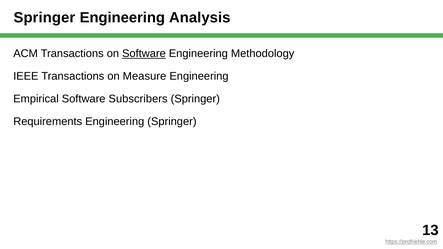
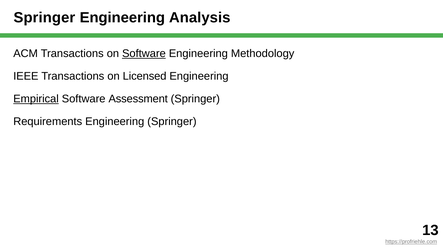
Measure: Measure -> Licensed
Empirical underline: none -> present
Subscribers: Subscribers -> Assessment
